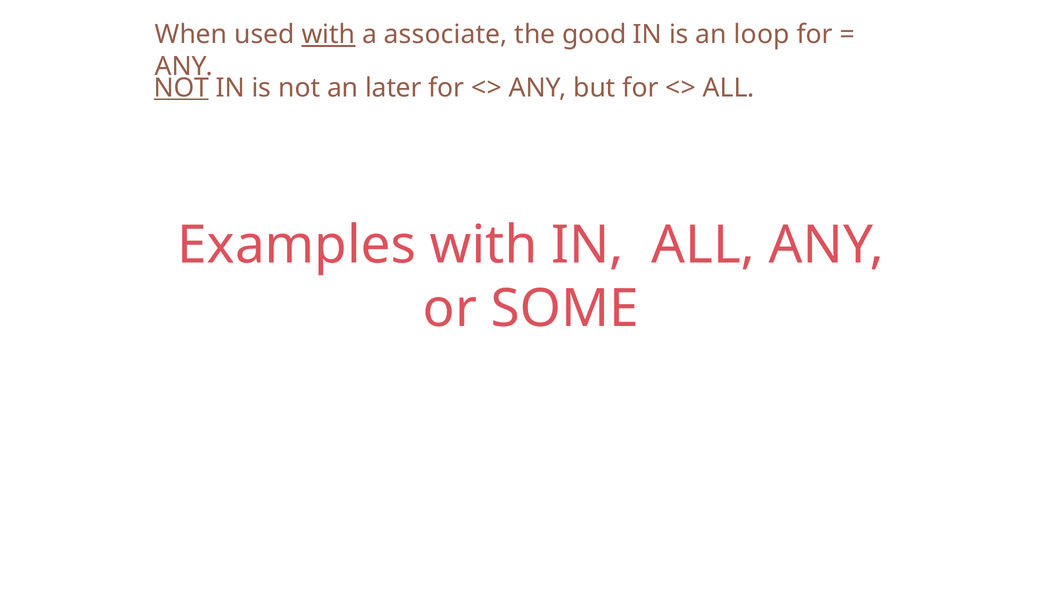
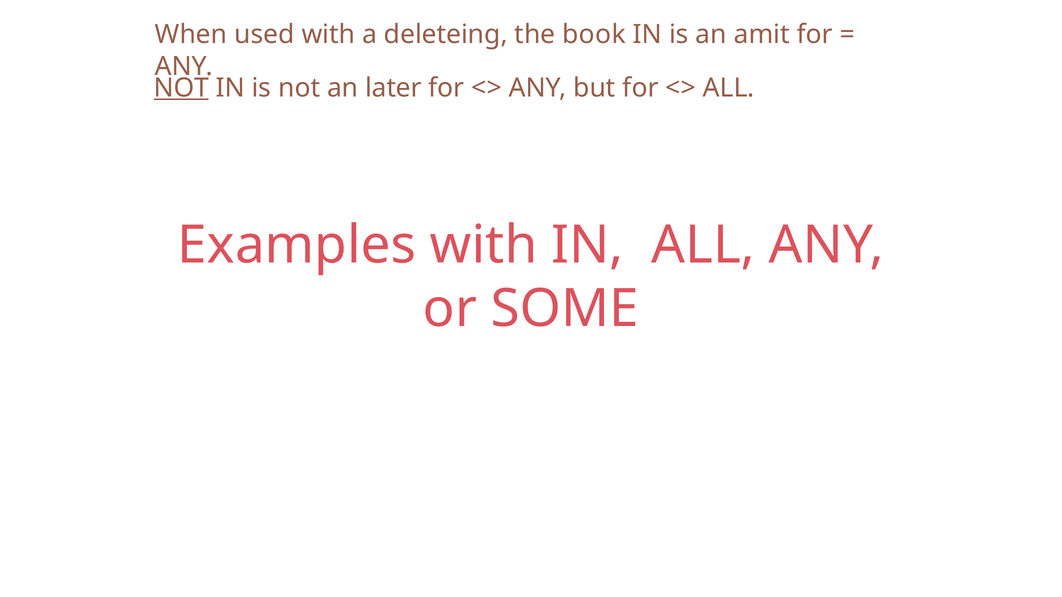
with at (328, 35) underline: present -> none
associate: associate -> deleteing
good: good -> book
loop: loop -> amit
